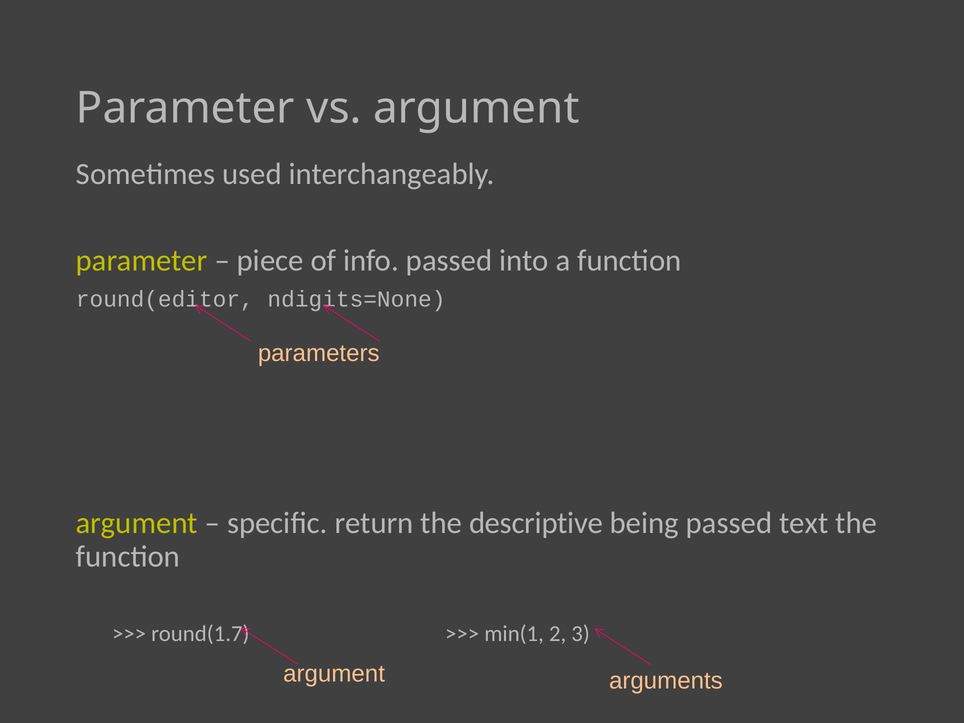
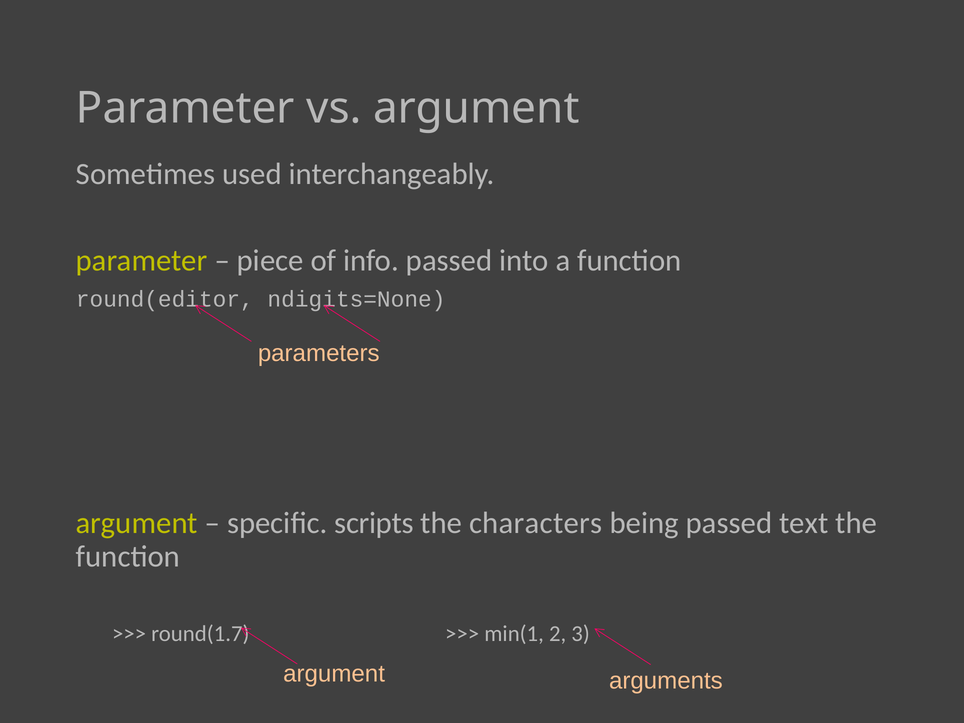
return: return -> scripts
descriptive: descriptive -> characters
